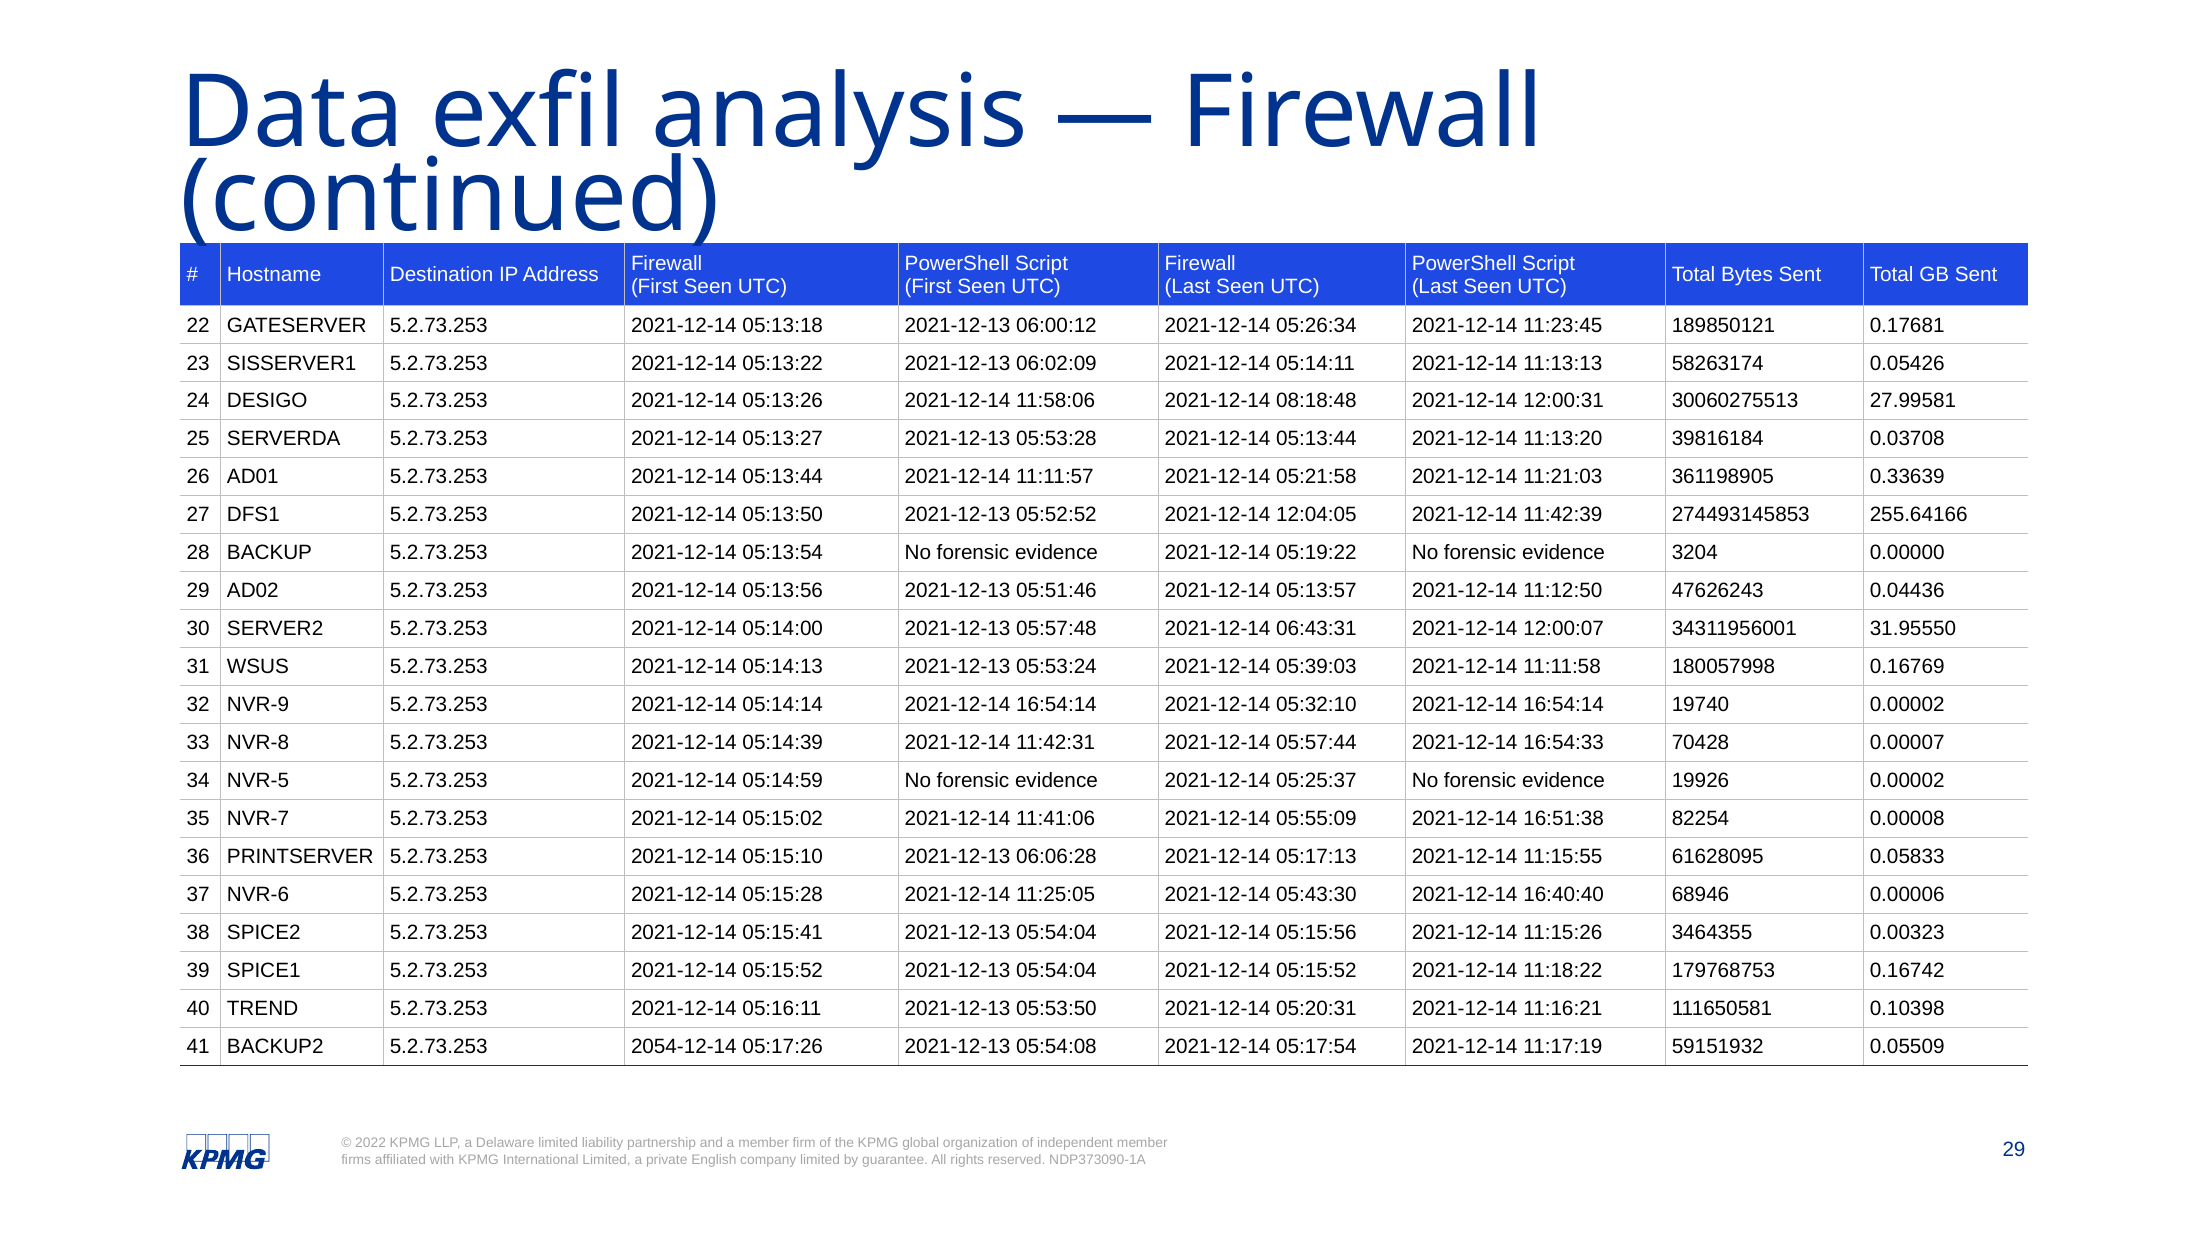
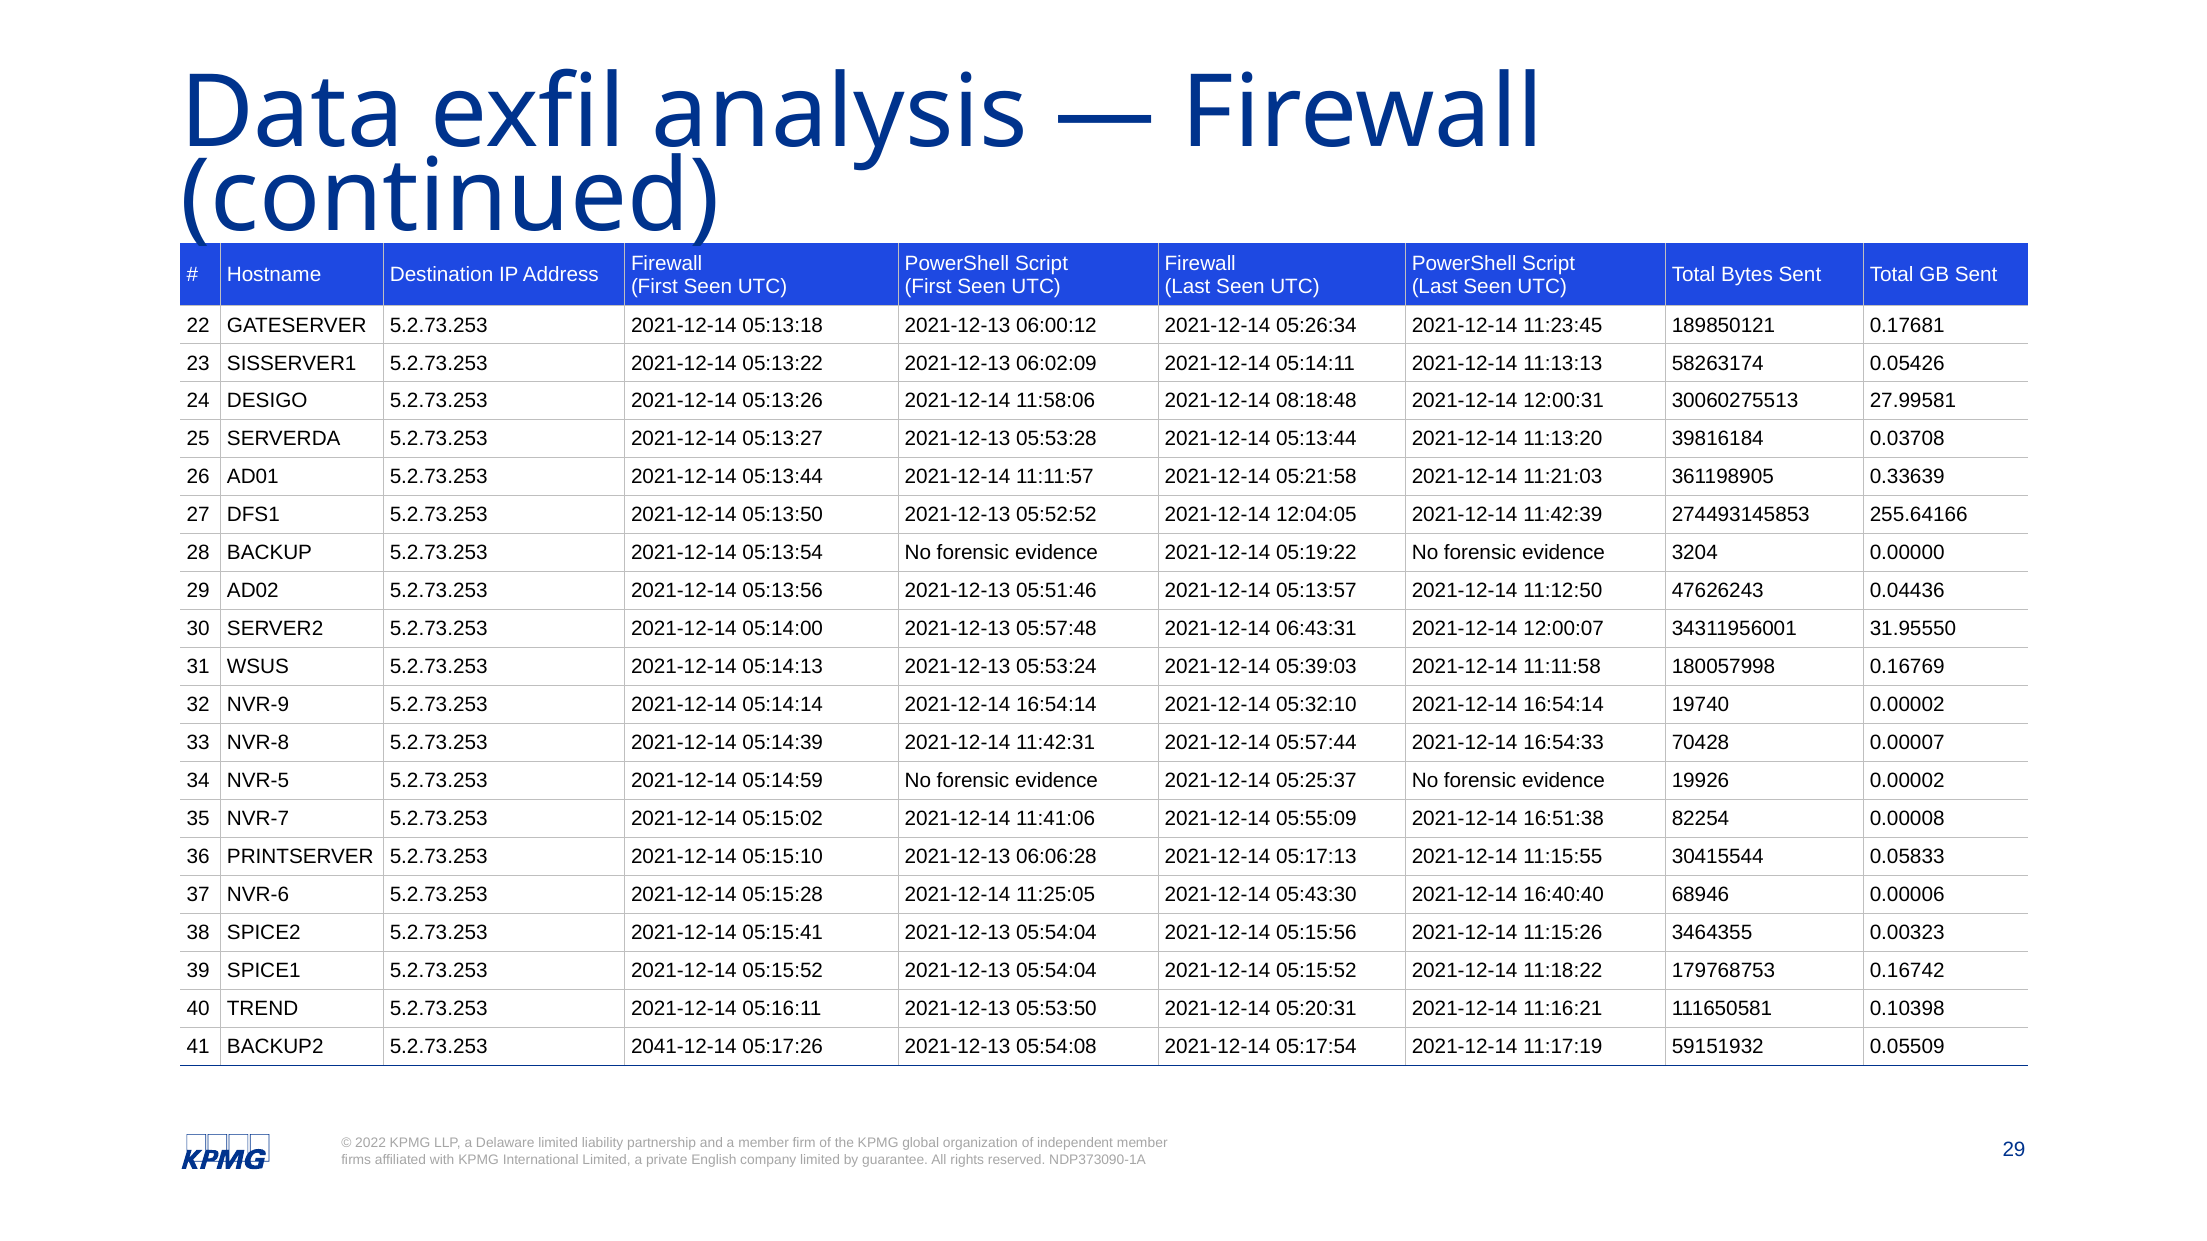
61628095: 61628095 -> 30415544
2054-12-14: 2054-12-14 -> 2041-12-14
